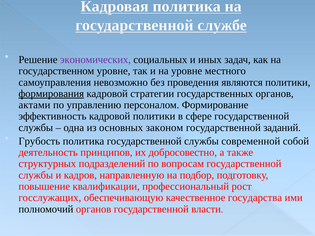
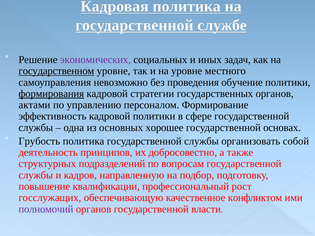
государственном underline: none -> present
являются: являются -> обучение
законом: законом -> хорошее
заданий: заданий -> основах
современной: современной -> организовать
государства: государства -> конфликтом
полномочий colour: black -> purple
